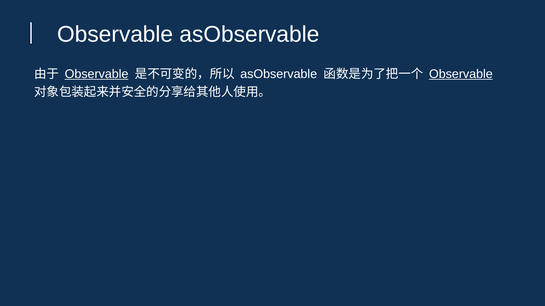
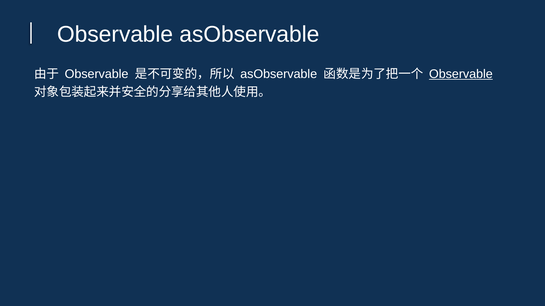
Observable at (97, 74) underline: present -> none
